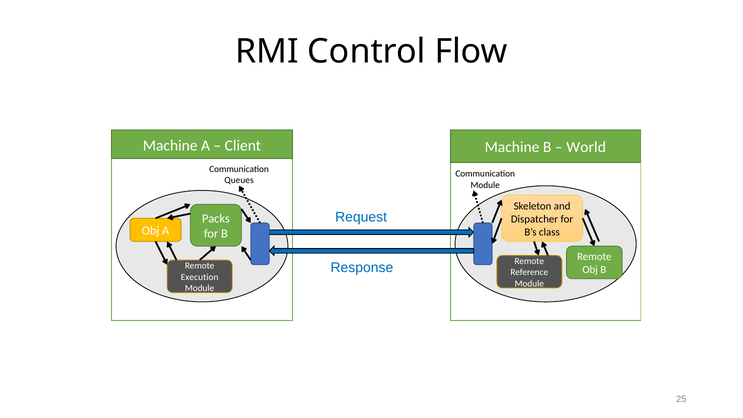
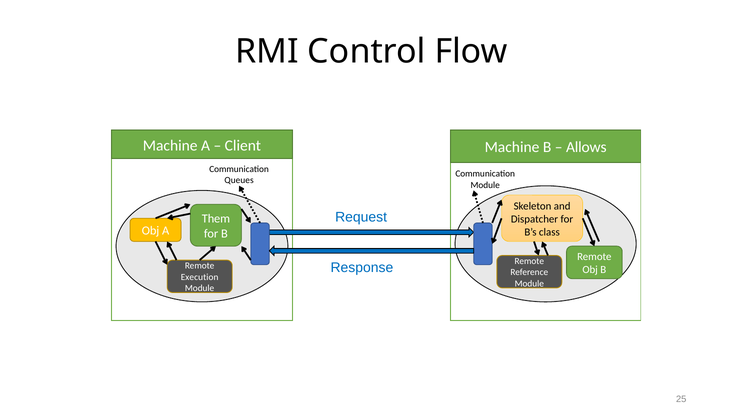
World: World -> Allows
Packs: Packs -> Them
